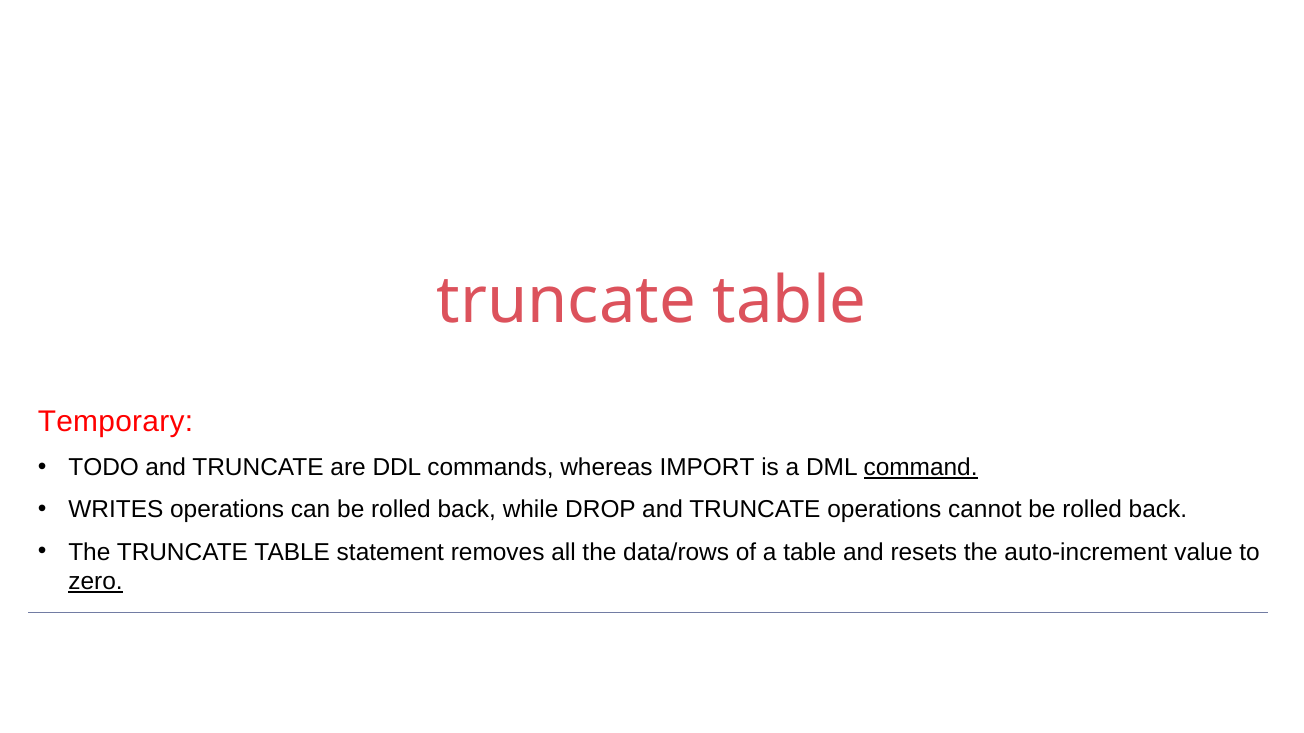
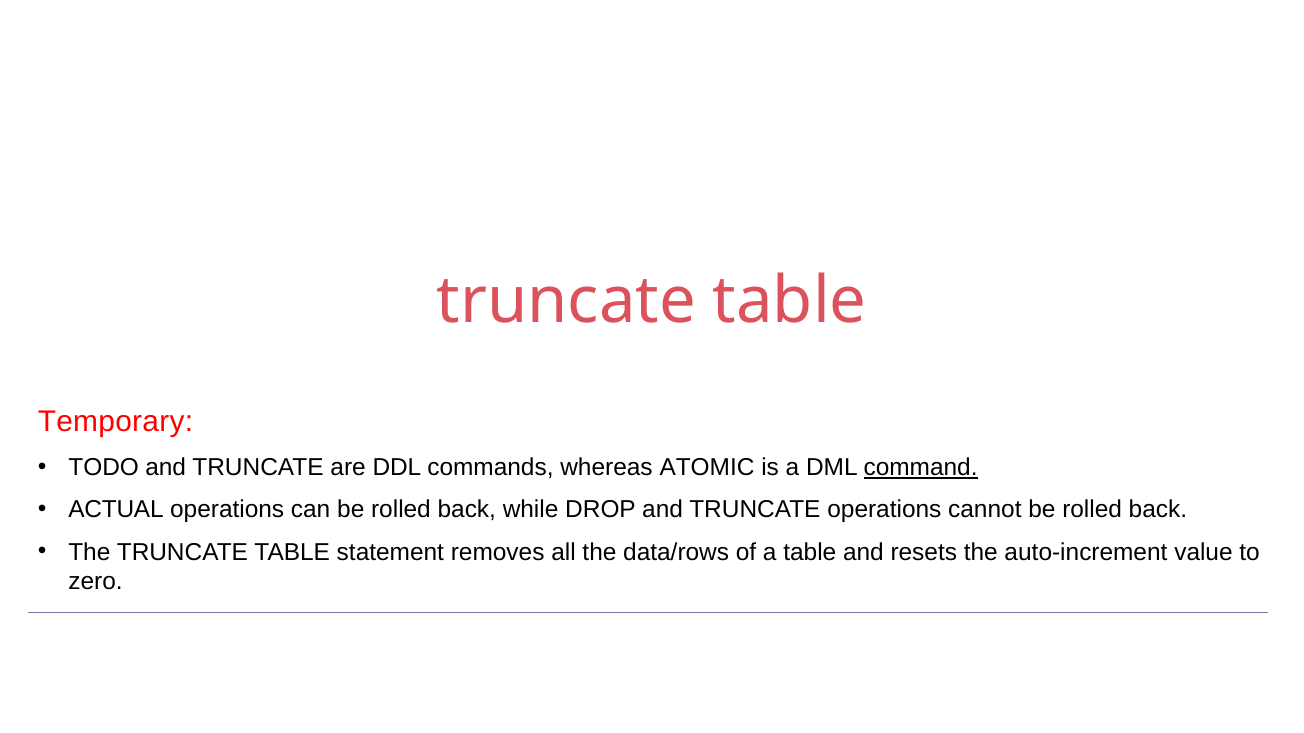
IMPORT: IMPORT -> ATOMIC
WRITES: WRITES -> ACTUAL
zero underline: present -> none
